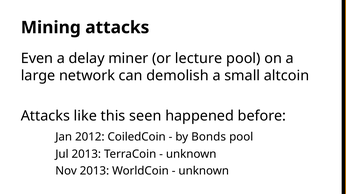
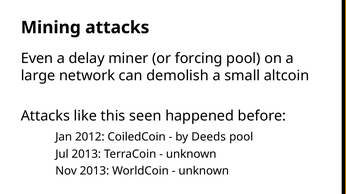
lecture: lecture -> forcing
Bonds: Bonds -> Deeds
